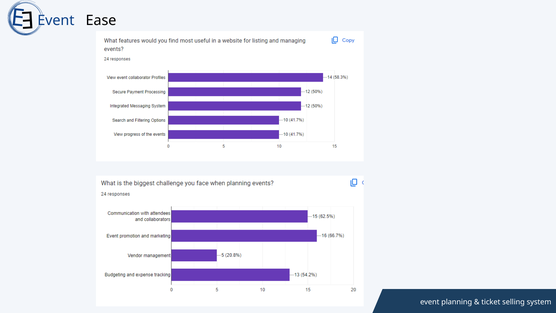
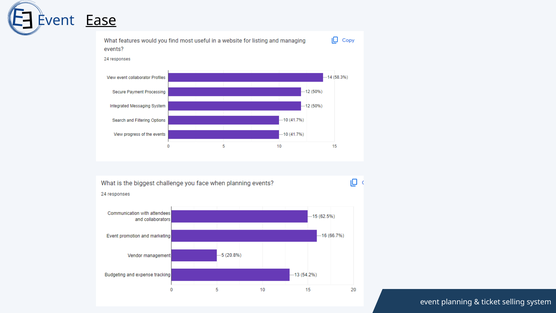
Ease underline: none -> present
